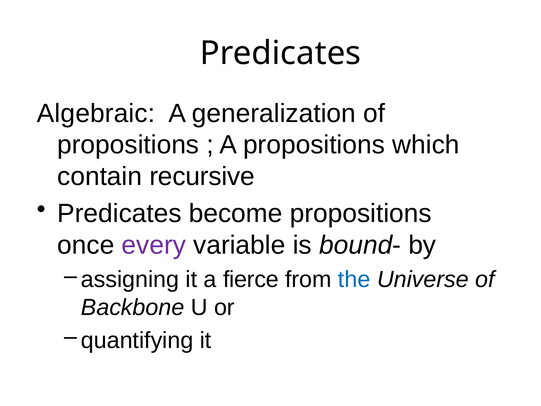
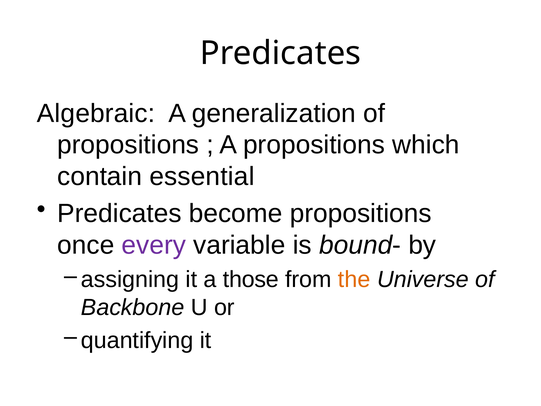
recursive: recursive -> essential
fierce: fierce -> those
the colour: blue -> orange
